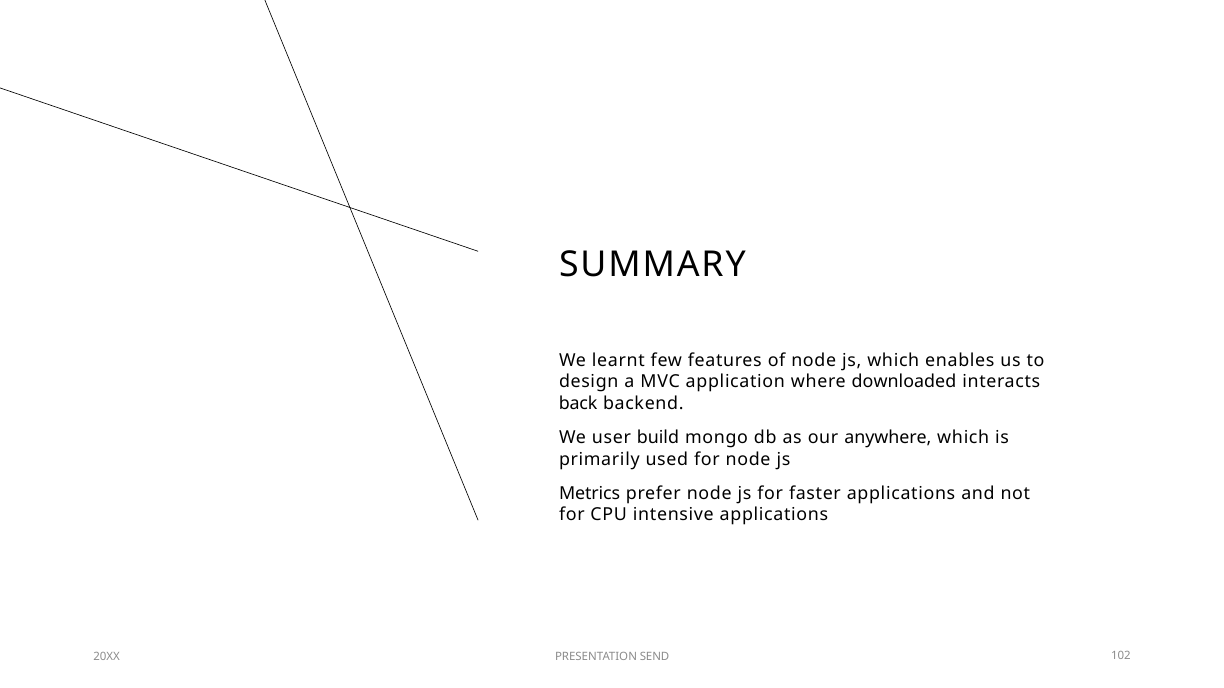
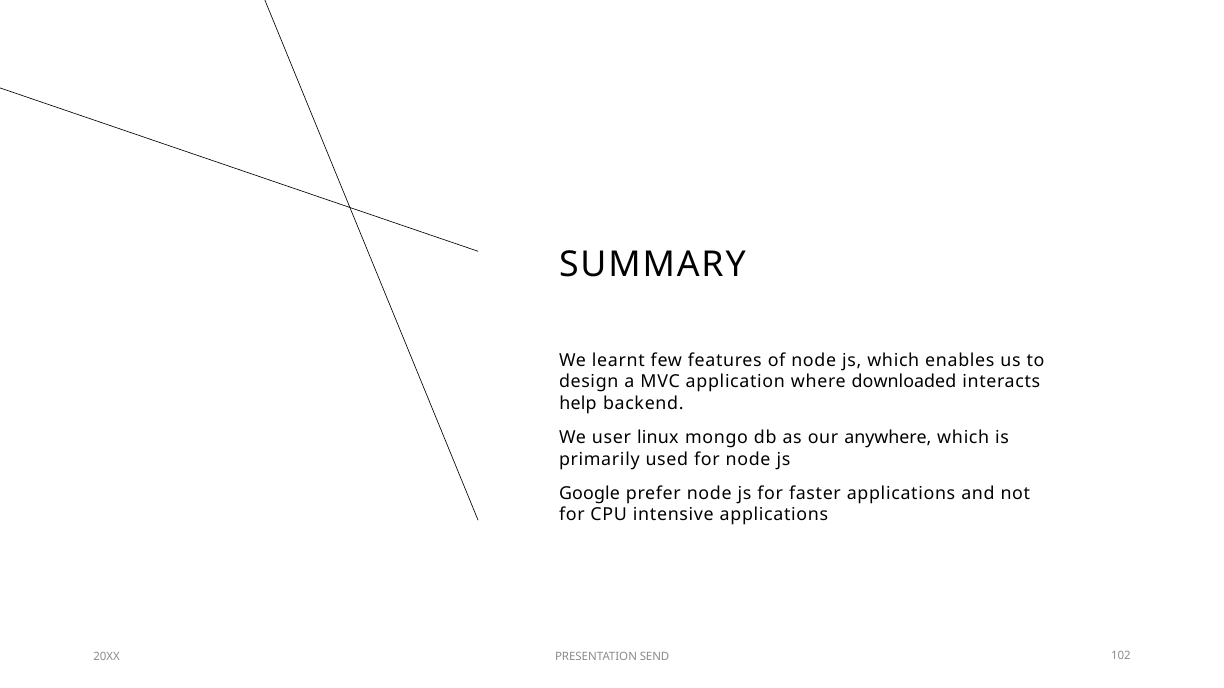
back: back -> help
build: build -> linux
Metrics: Metrics -> Google
